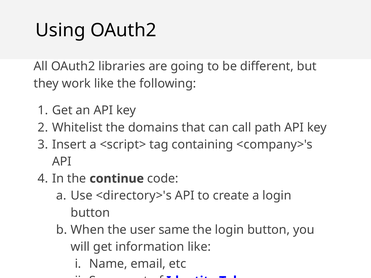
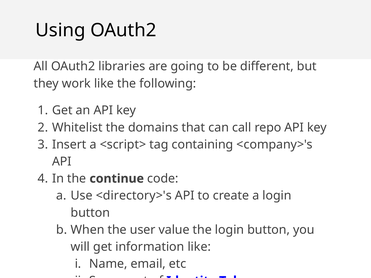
path: path -> repo
same: same -> value
